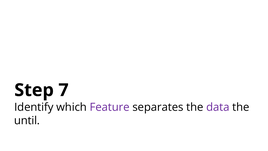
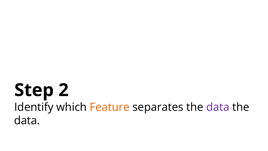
7: 7 -> 2
Feature colour: purple -> orange
until at (27, 120): until -> data
